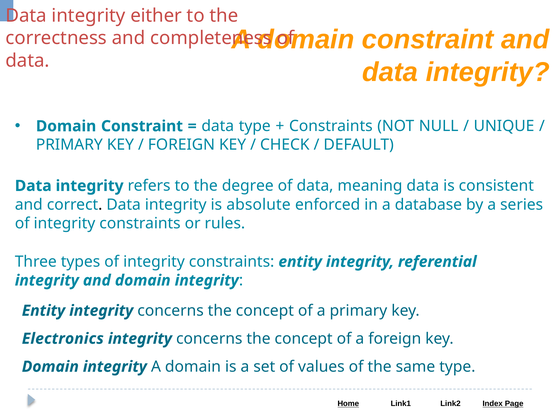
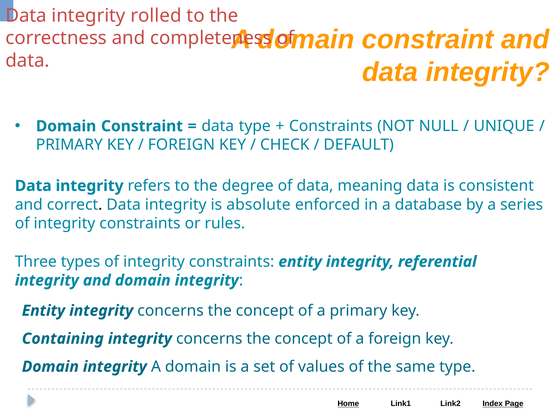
either: either -> rolled
Electronics: Electronics -> Containing
